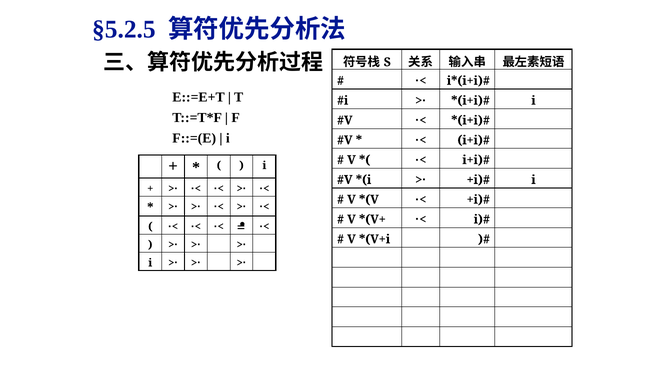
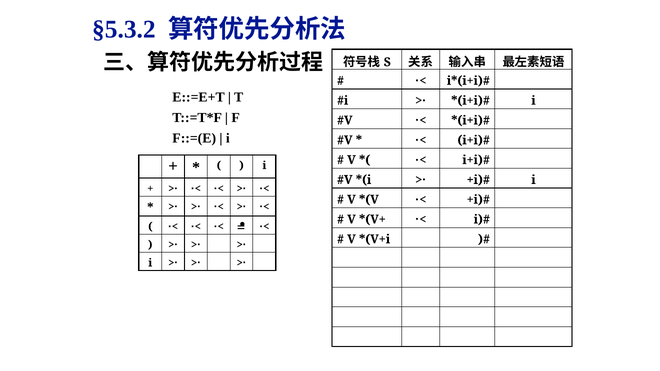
§5.2.5: §5.2.5 -> §5.3.2
